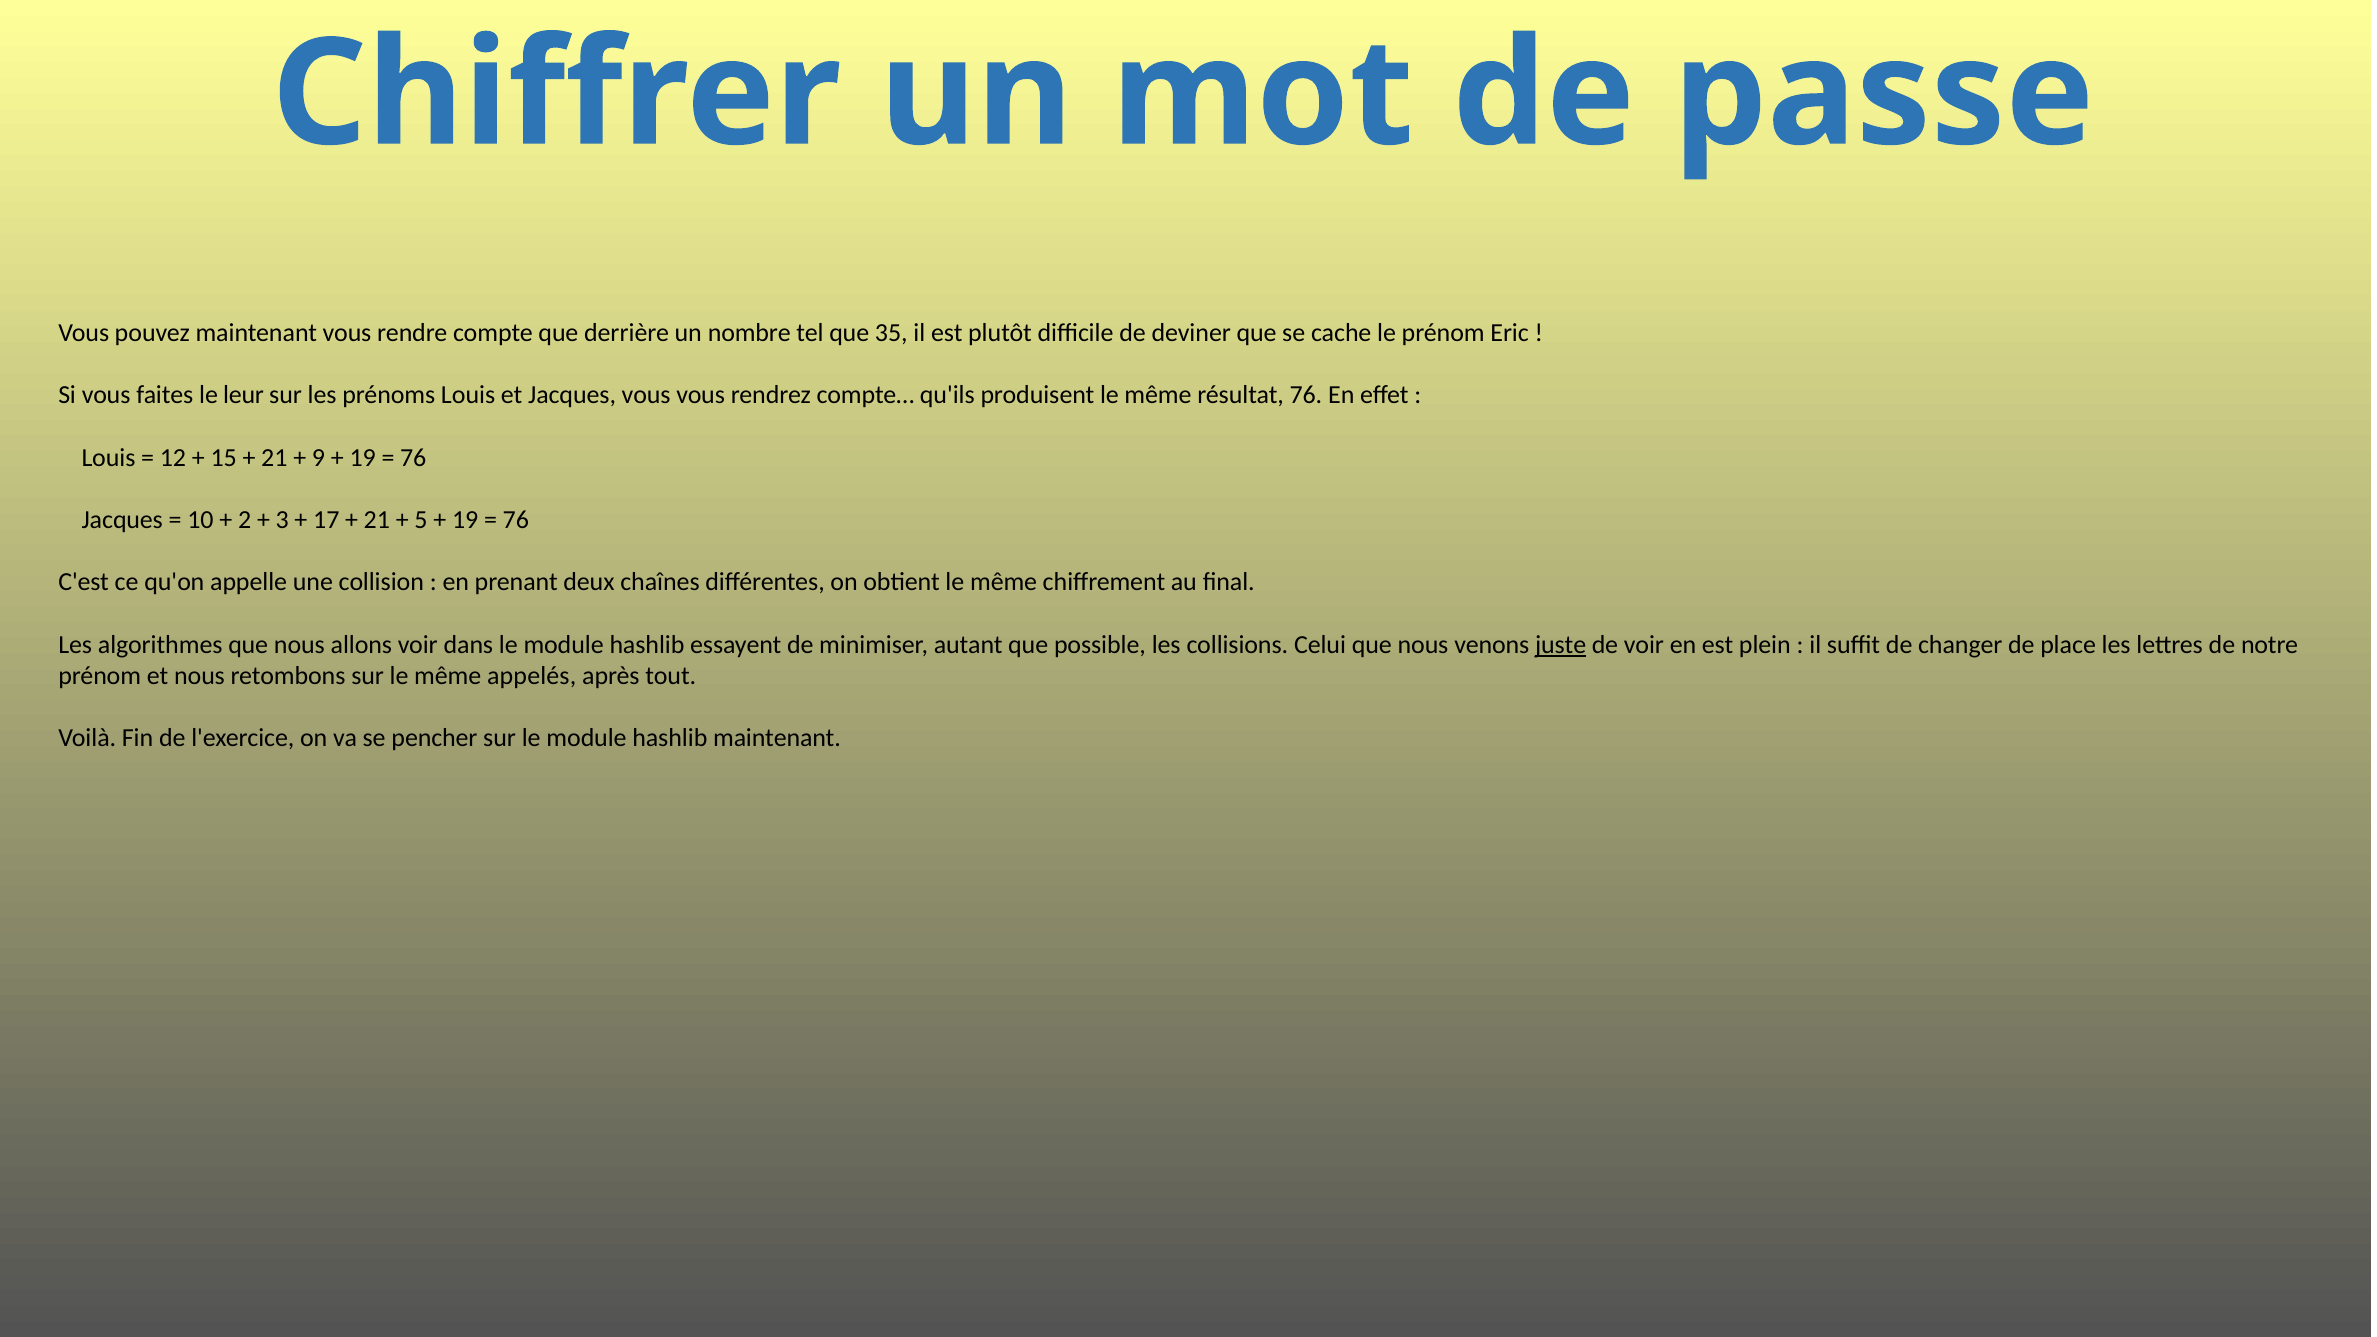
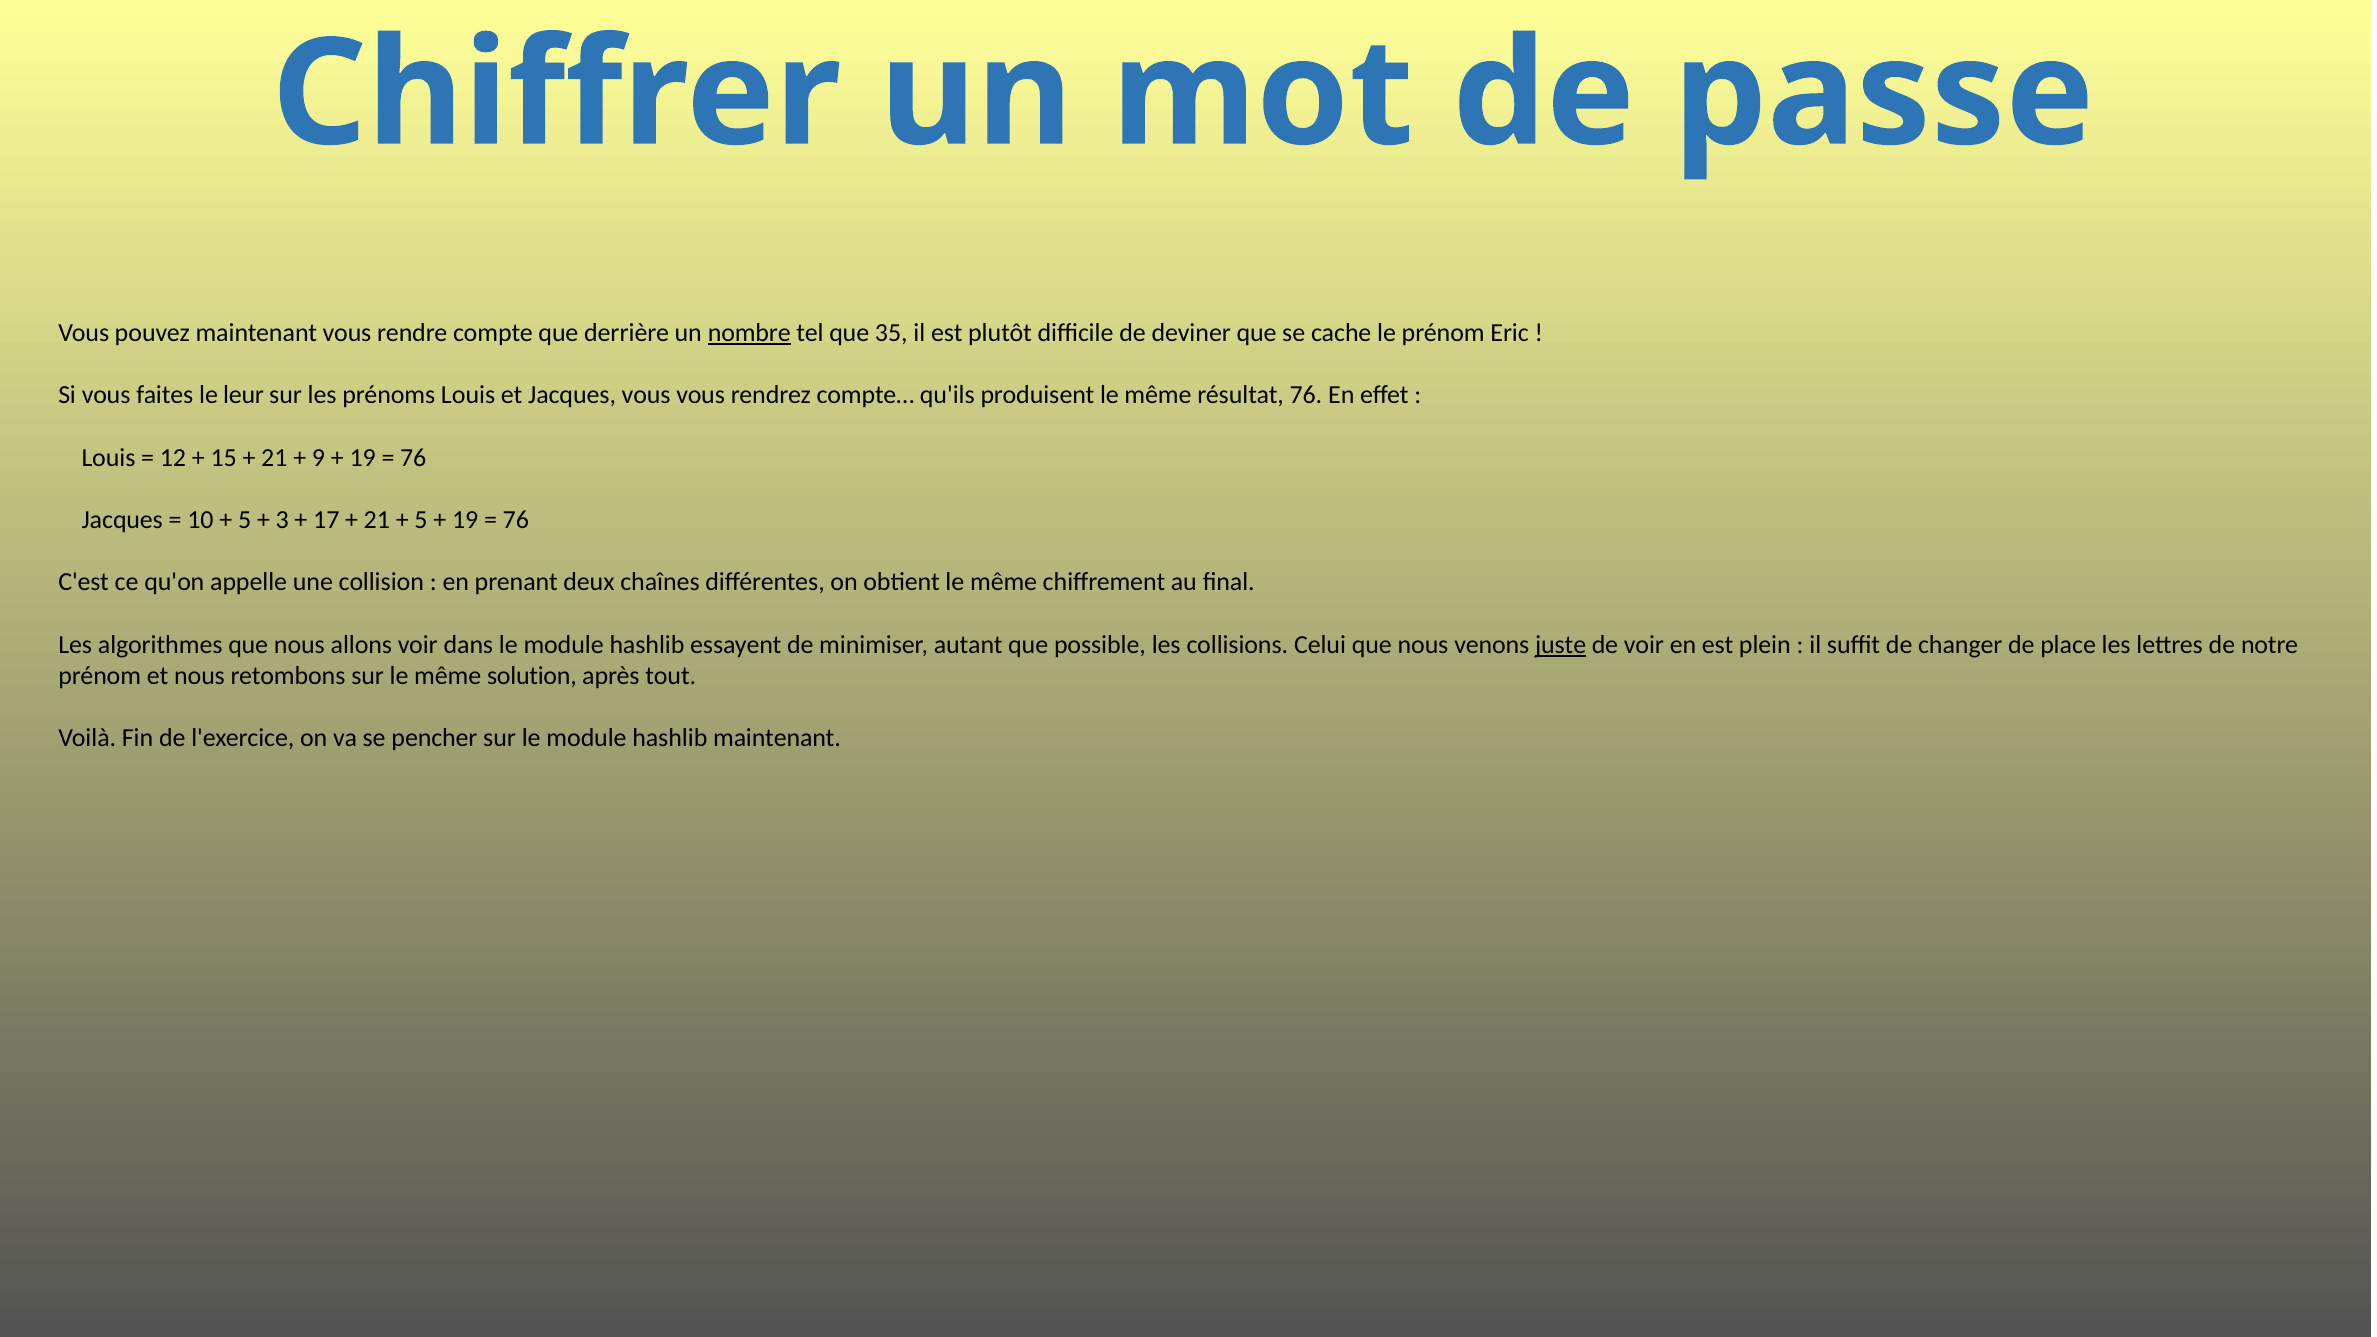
nombre underline: none -> present
2 at (245, 520): 2 -> 5
appelés: appelés -> solution
